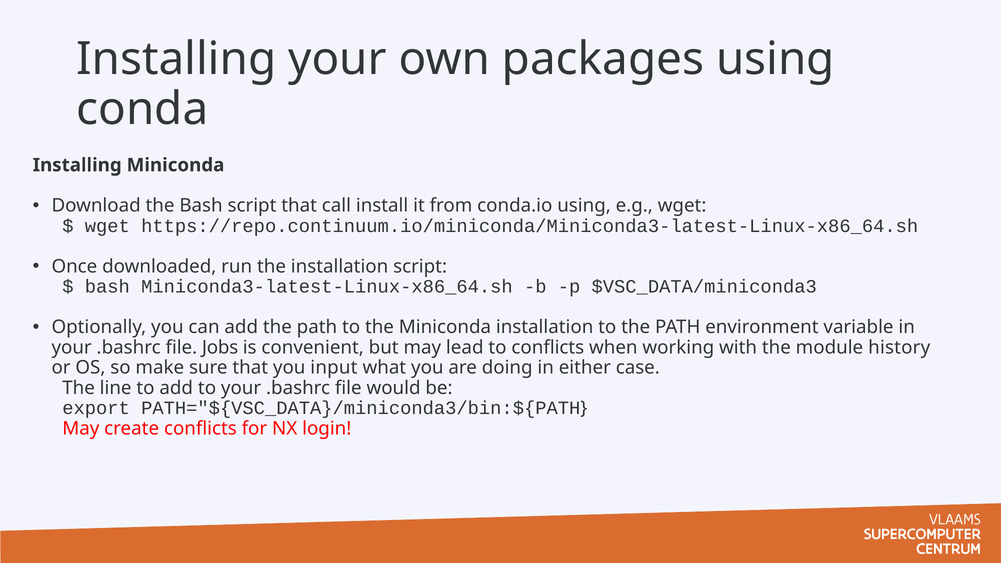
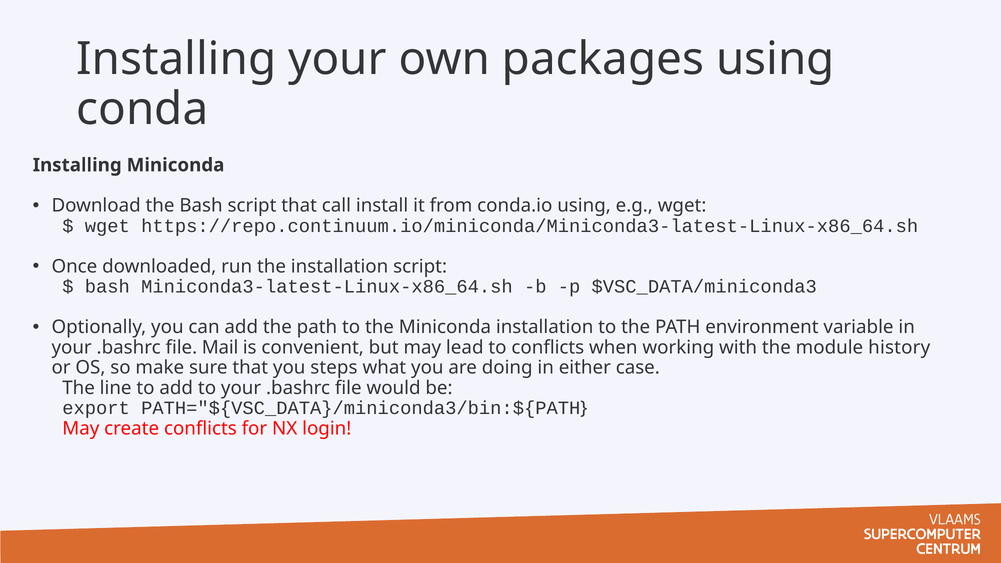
Jobs: Jobs -> Mail
input: input -> steps
